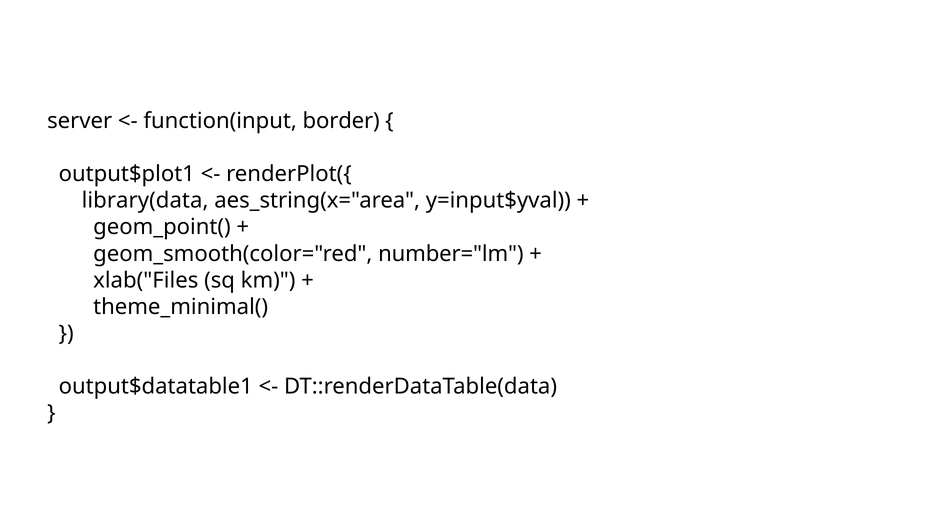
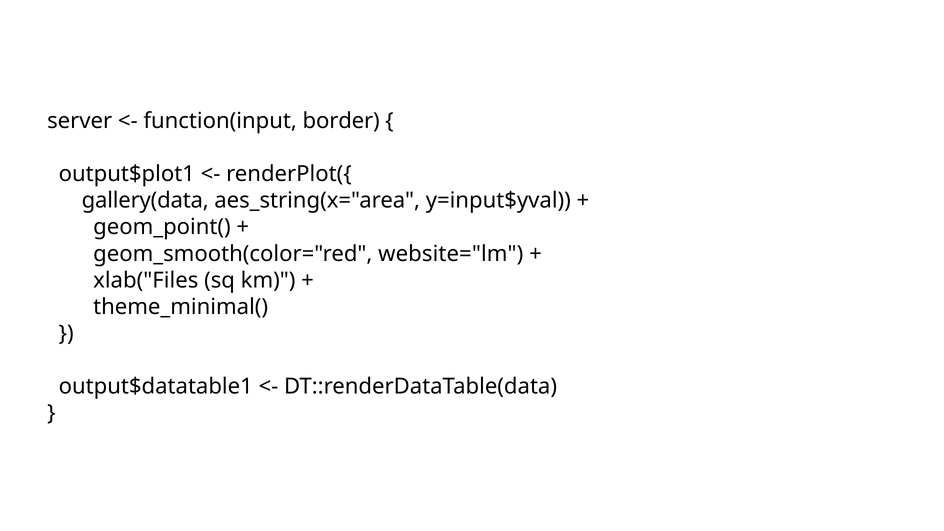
library(data: library(data -> gallery(data
number="lm: number="lm -> website="lm
